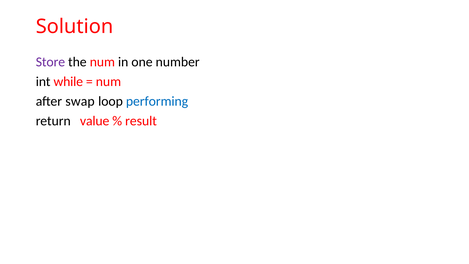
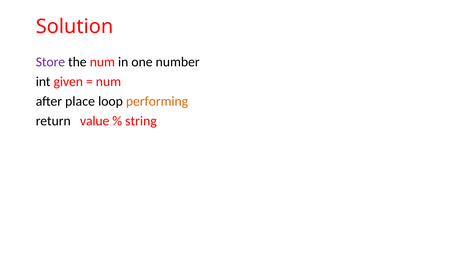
while: while -> given
swap: swap -> place
performing colour: blue -> orange
result: result -> string
